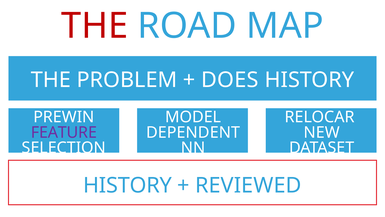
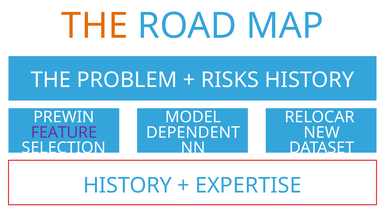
THE at (95, 26) colour: red -> orange
DOES: DOES -> RISKS
REVIEWED: REVIEWED -> EXPERTISE
